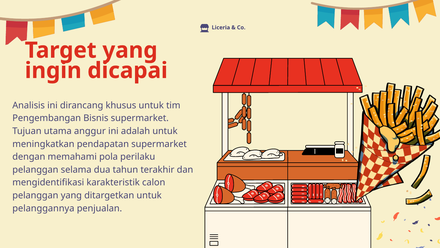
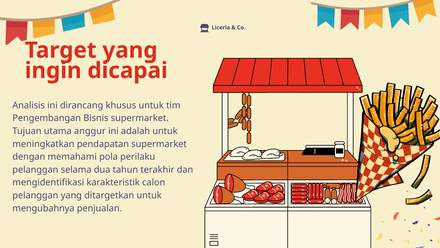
pelanggannya: pelanggannya -> mengubahnya
